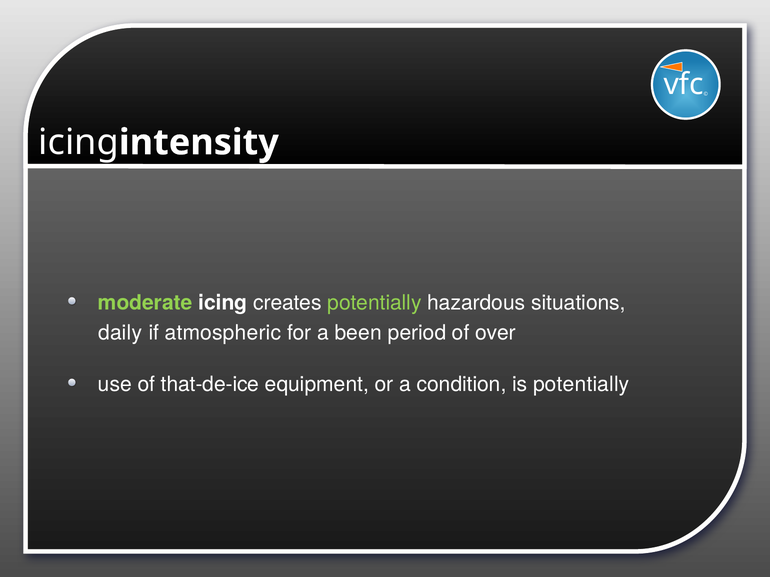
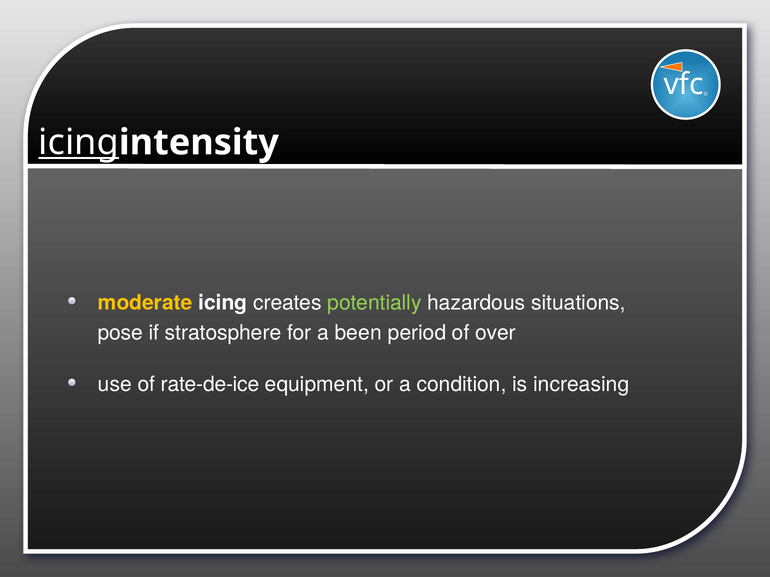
icing at (79, 143) underline: none -> present
moderate colour: light green -> yellow
daily: daily -> pose
atmospheric: atmospheric -> stratosphere
that-de-ice: that-de-ice -> rate-de-ice
is potentially: potentially -> increasing
